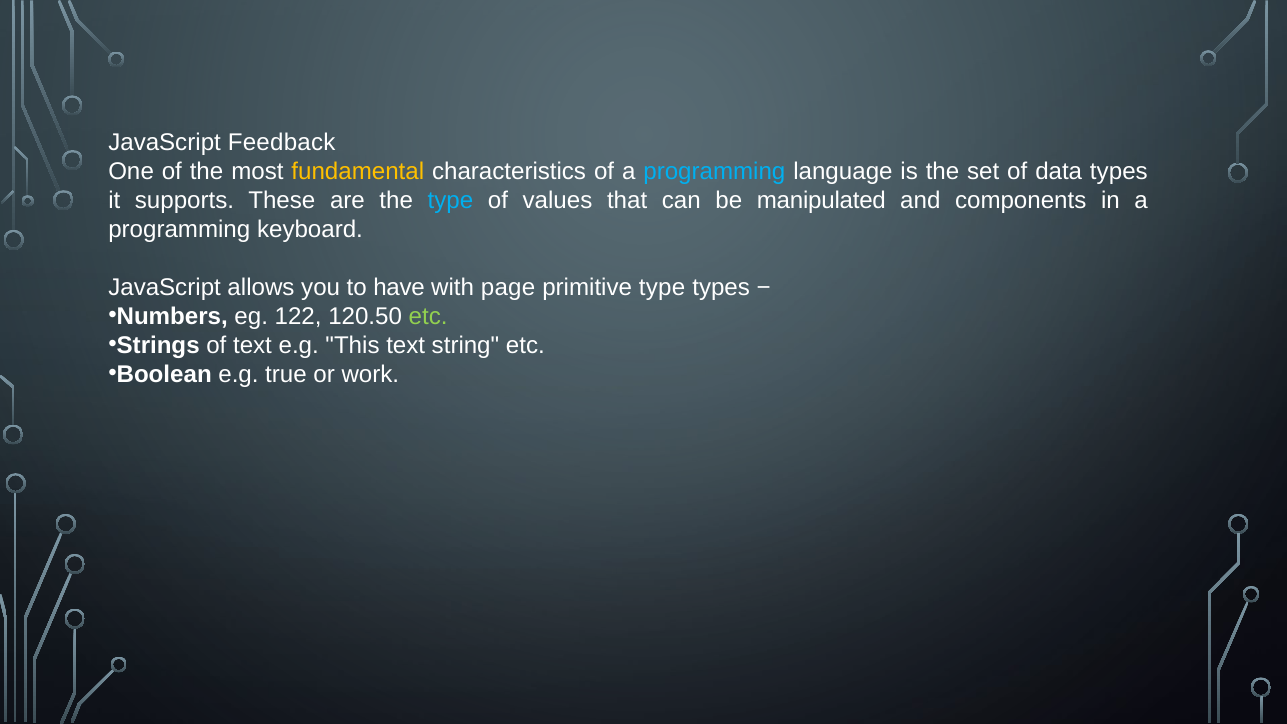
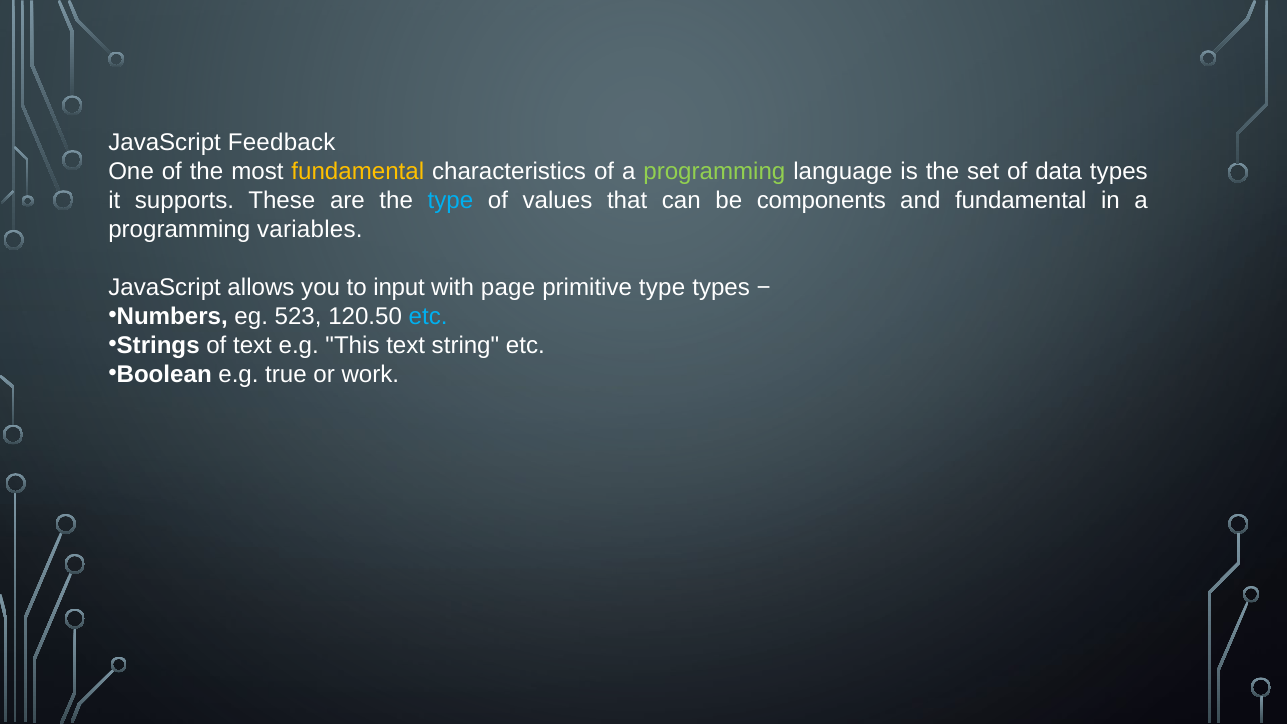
programming at (714, 171) colour: light blue -> light green
manipulated: manipulated -> components
and components: components -> fundamental
keyboard: keyboard -> variables
have: have -> input
122: 122 -> 523
etc at (428, 316) colour: light green -> light blue
